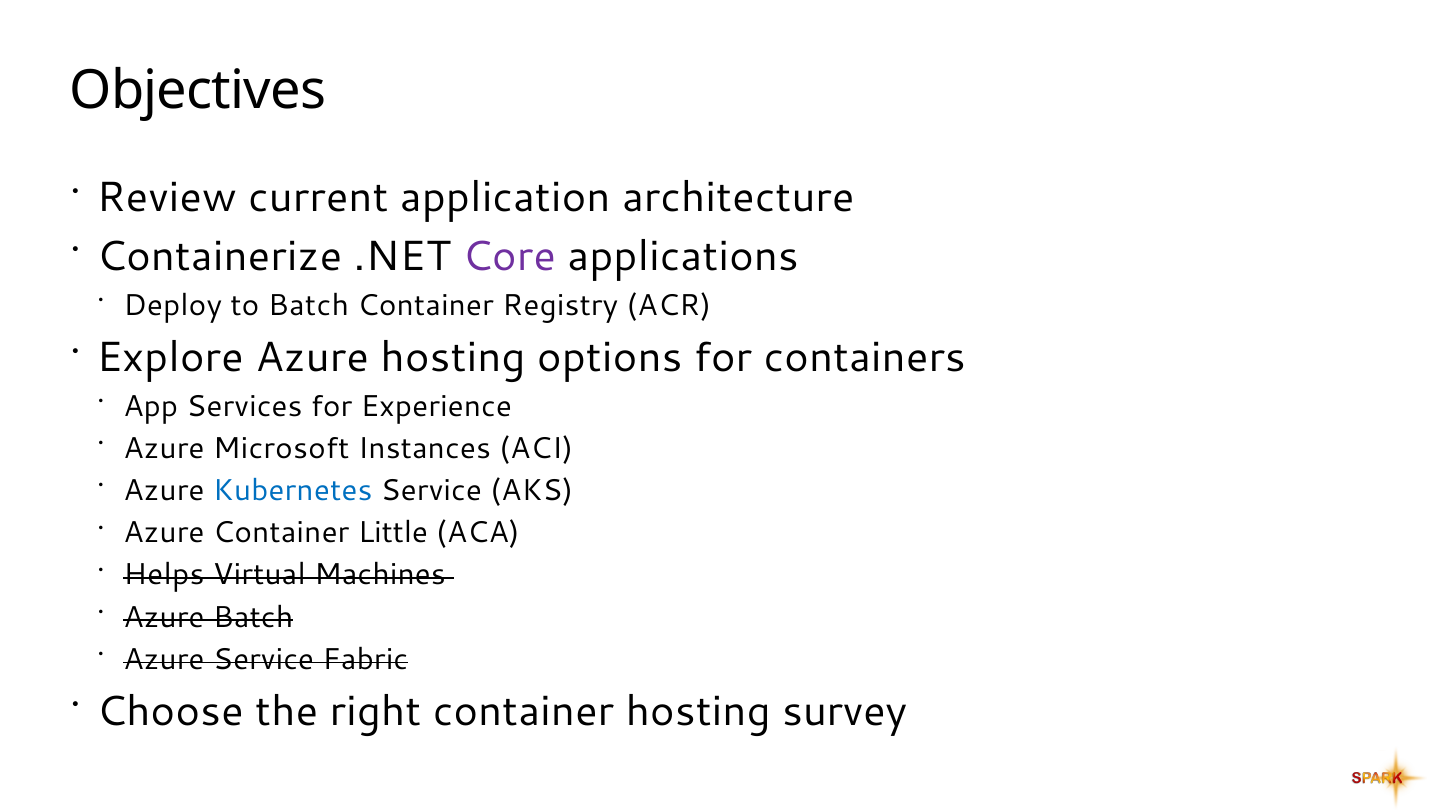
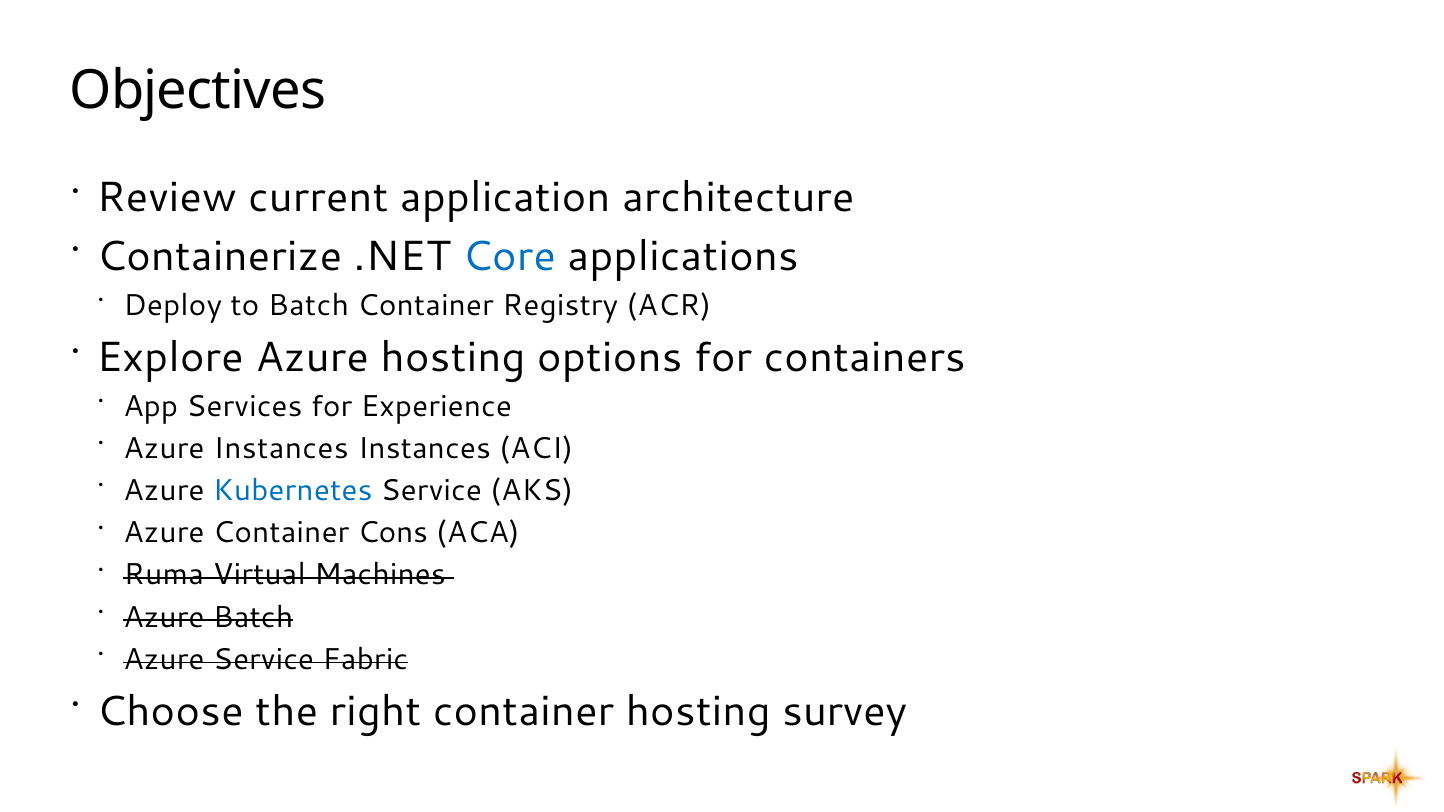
Core colour: purple -> blue
Azure Microsoft: Microsoft -> Instances
Little: Little -> Cons
Helps: Helps -> Ruma
